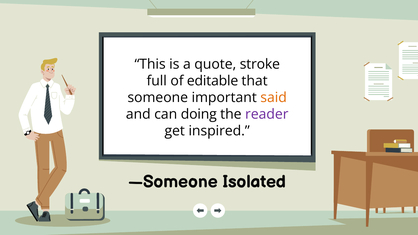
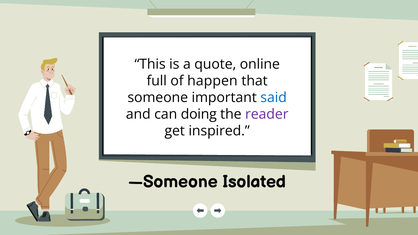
stroke: stroke -> online
editable: editable -> happen
said colour: orange -> blue
